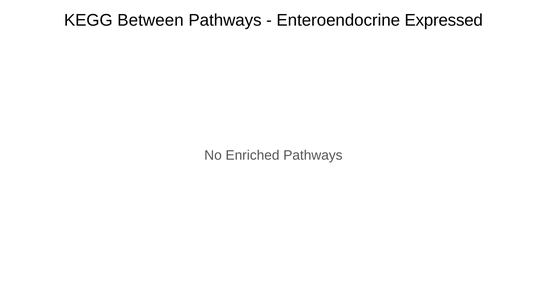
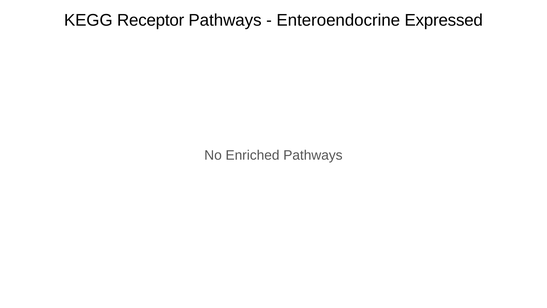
Between: Between -> Receptor
